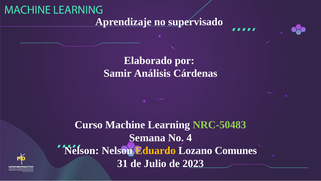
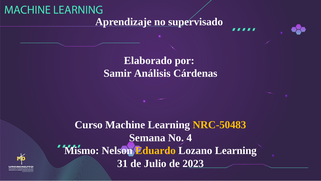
NRC-50483 colour: light green -> yellow
Nelson at (82, 150): Nelson -> Mismo
Lozano Comunes: Comunes -> Learning
